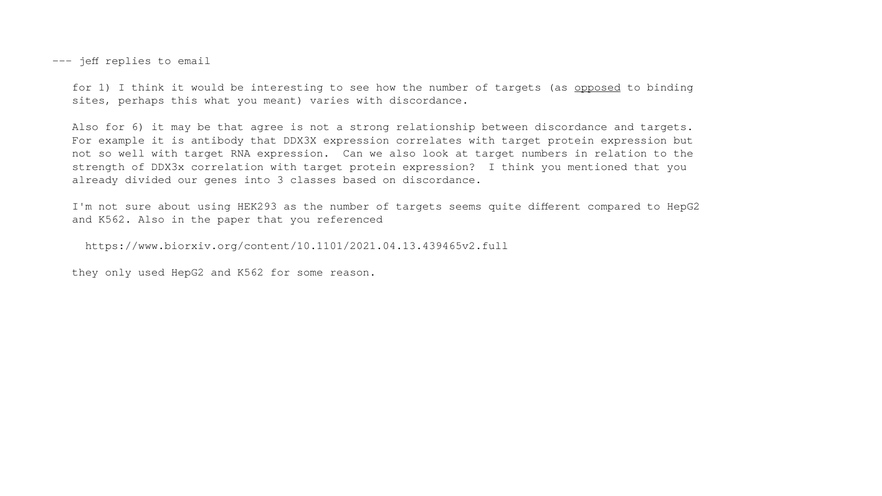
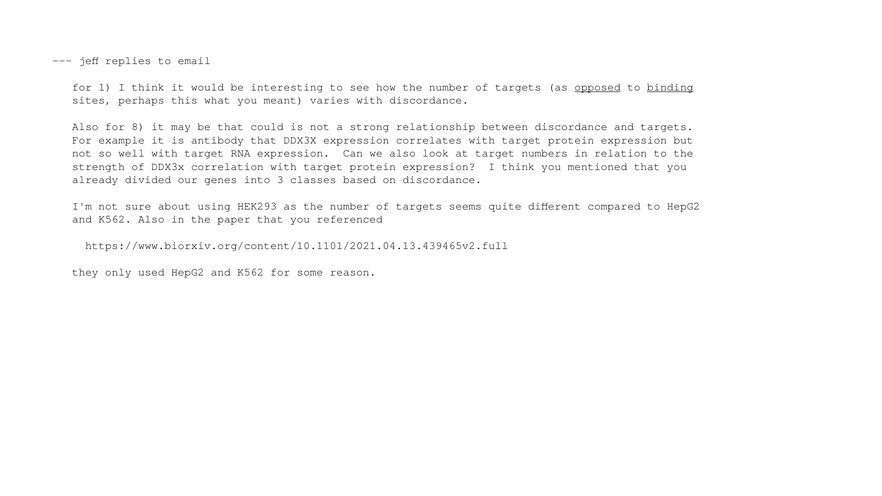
binding underline: none -> present
6: 6 -> 8
agree: agree -> could
